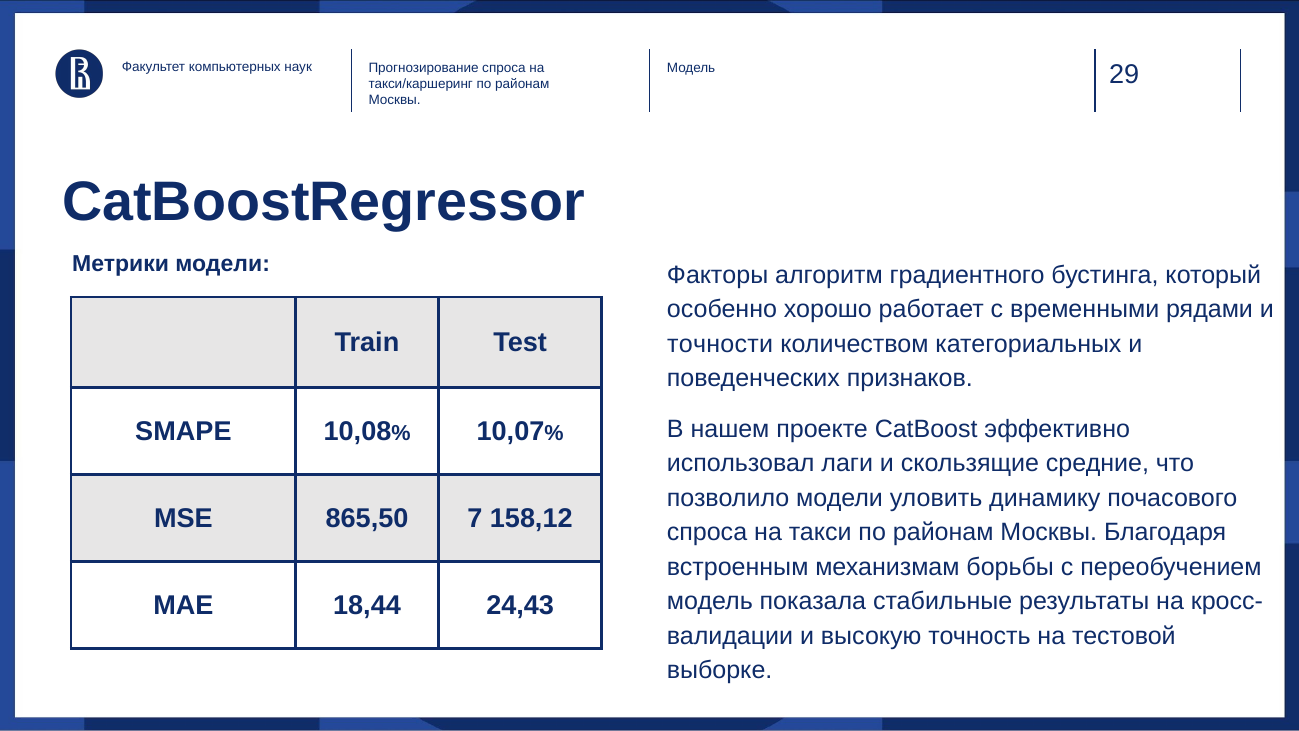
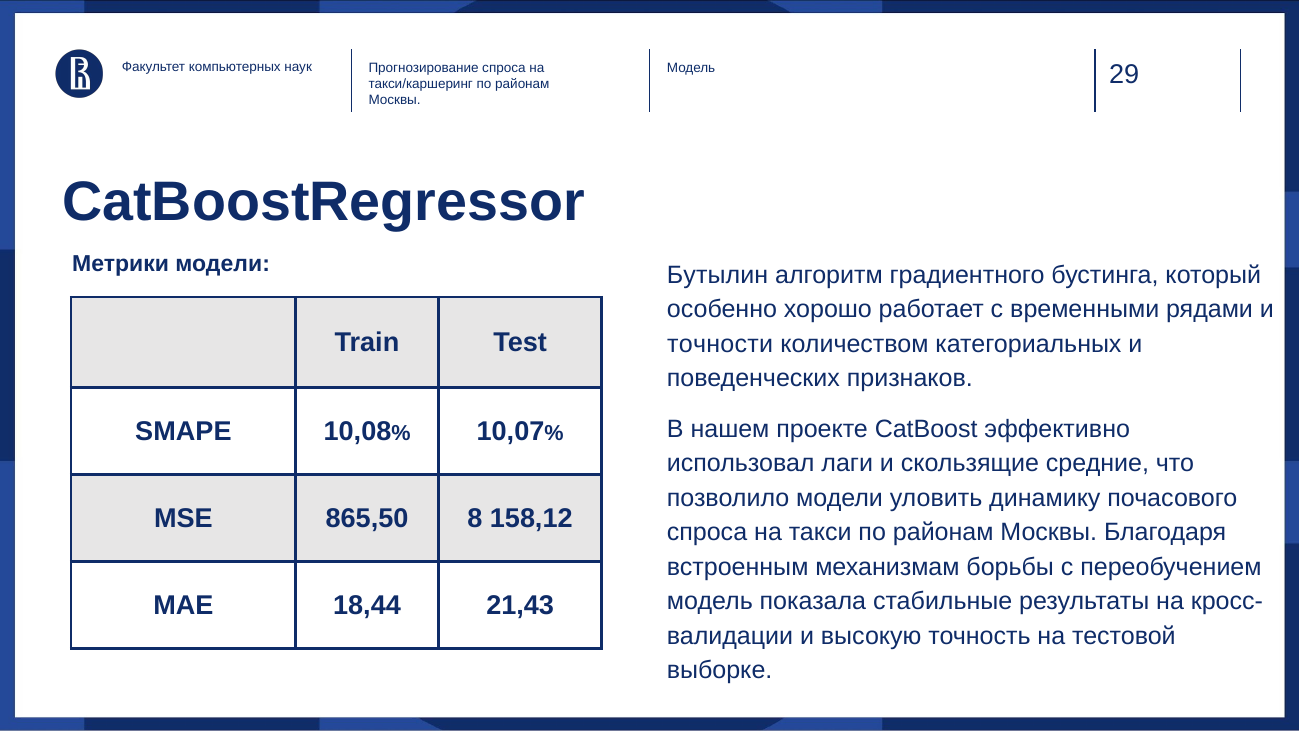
Факторы: Факторы -> Бутылин
7: 7 -> 8
24,43: 24,43 -> 21,43
